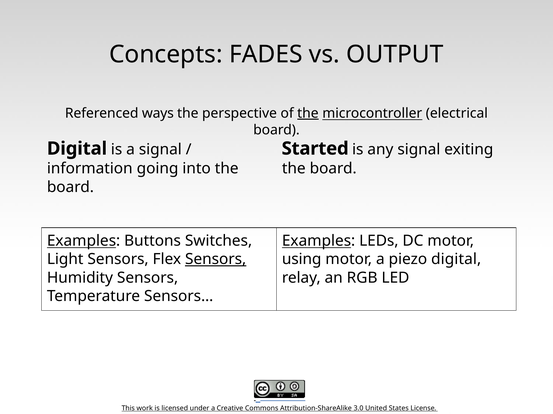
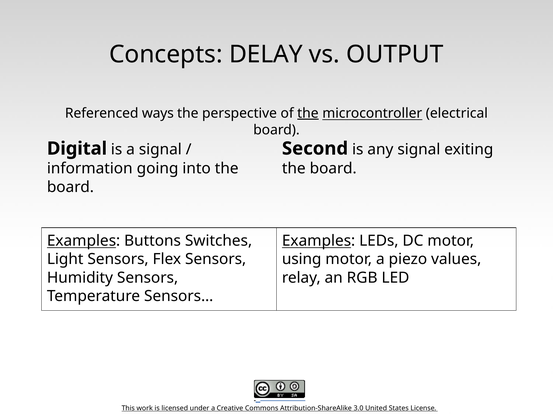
FADES: FADES -> DELAY
Started: Started -> Second
Sensors at (216, 260) underline: present -> none
piezo digital: digital -> values
